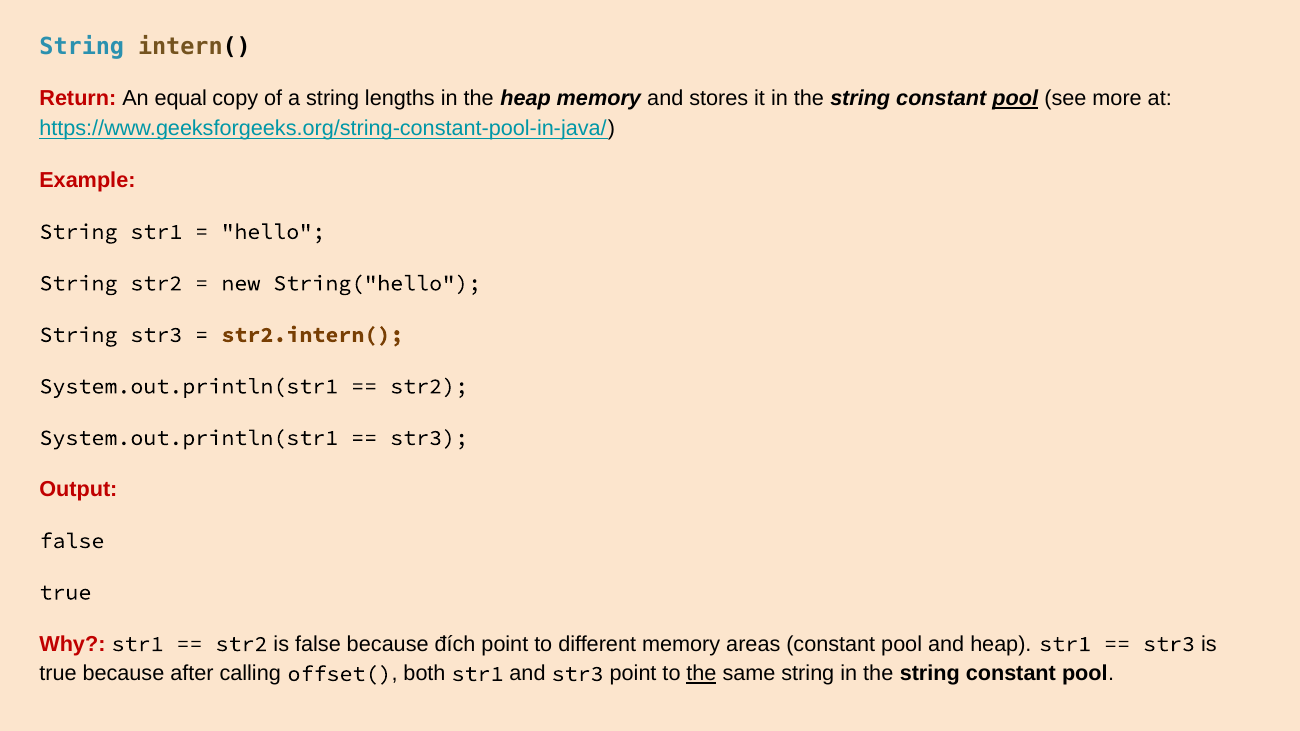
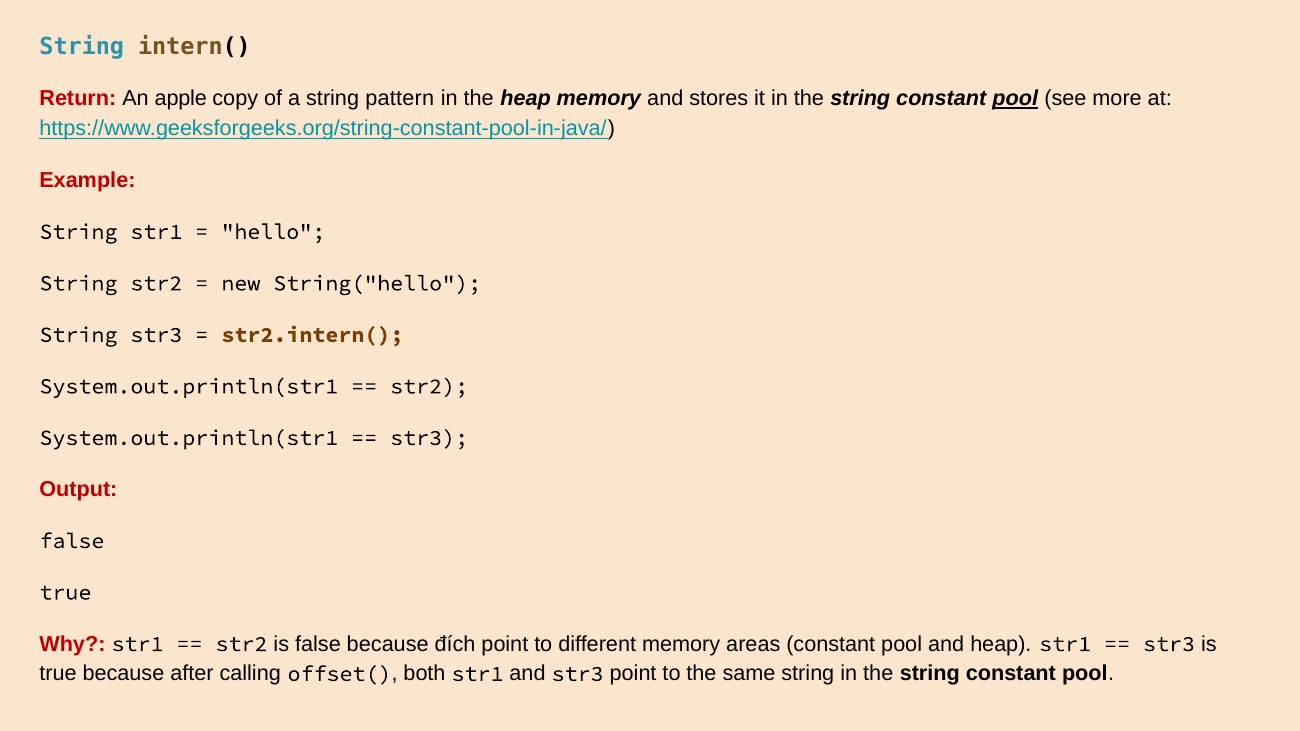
equal: equal -> apple
lengths: lengths -> pattern
the at (701, 674) underline: present -> none
